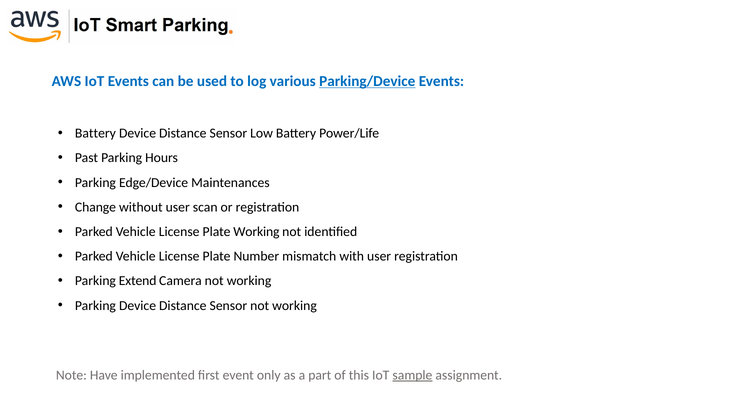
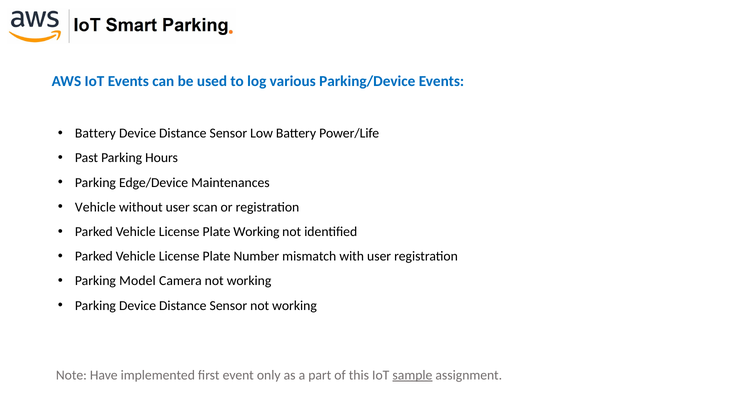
Parking/Device underline: present -> none
Change at (95, 207): Change -> Vehicle
Extend: Extend -> Model
